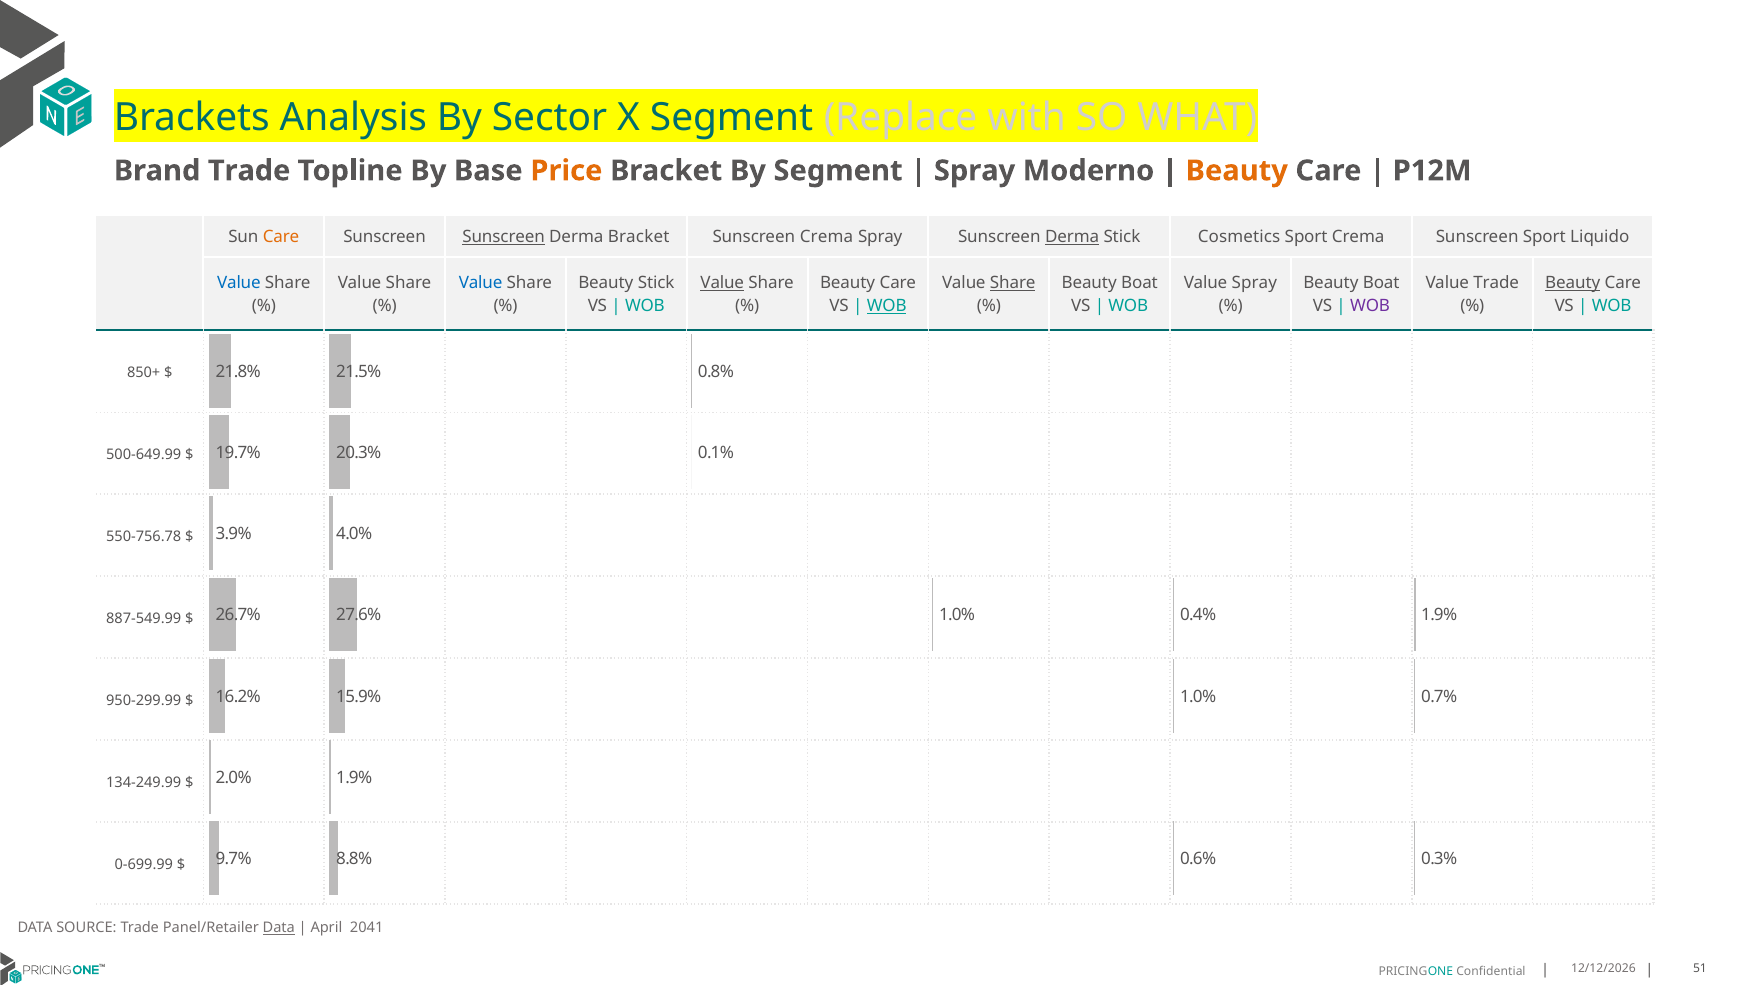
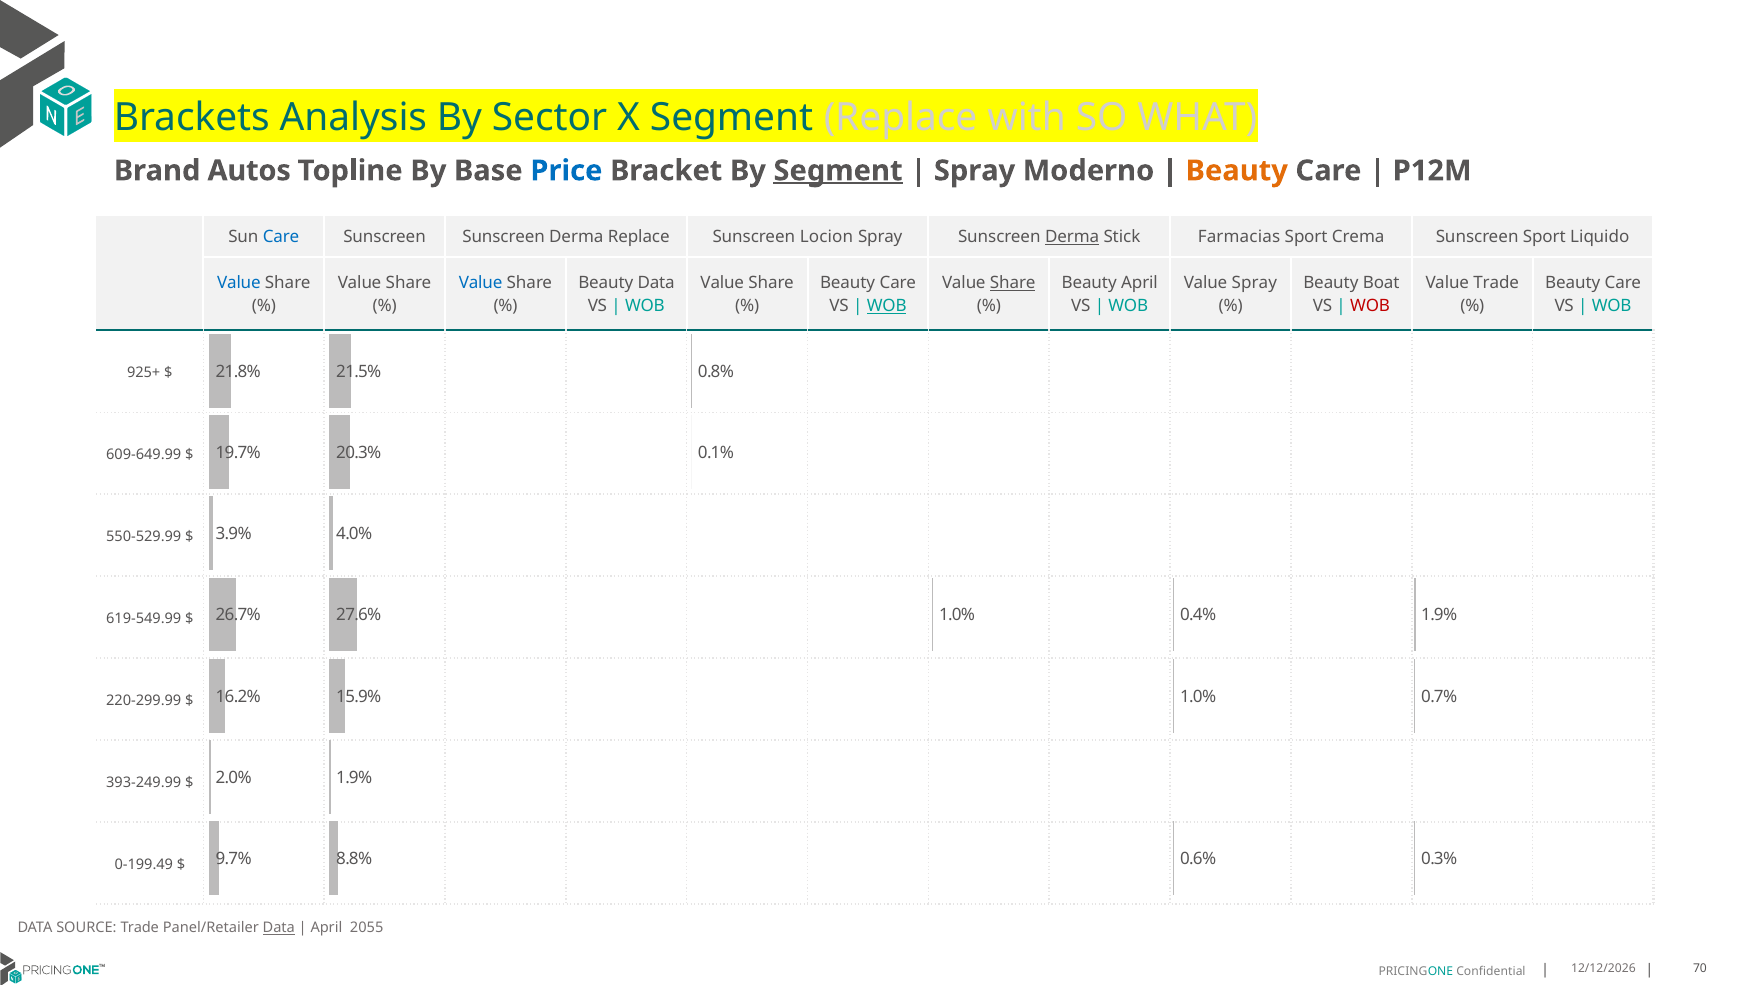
Brand Trade: Trade -> Autos
Price colour: orange -> blue
Segment at (838, 171) underline: none -> present
Care at (281, 237) colour: orange -> blue
Sunscreen at (504, 237) underline: present -> none
Derma Bracket: Bracket -> Replace
Sunscreen Crema: Crema -> Locion
Cosmetics: Cosmetics -> Farmacias
Beauty Stick: Stick -> Data
Value at (722, 283) underline: present -> none
Boat at (1140, 283): Boat -> April
Beauty at (1573, 283) underline: present -> none
WOB at (1370, 306) colour: purple -> red
850+: 850+ -> 925+
500-649.99: 500-649.99 -> 609-649.99
550-756.78: 550-756.78 -> 550-529.99
887-549.99: 887-549.99 -> 619-549.99
950-299.99: 950-299.99 -> 220-299.99
134-249.99: 134-249.99 -> 393-249.99
0-699.99: 0-699.99 -> 0-199.49
2041: 2041 -> 2055
51: 51 -> 70
